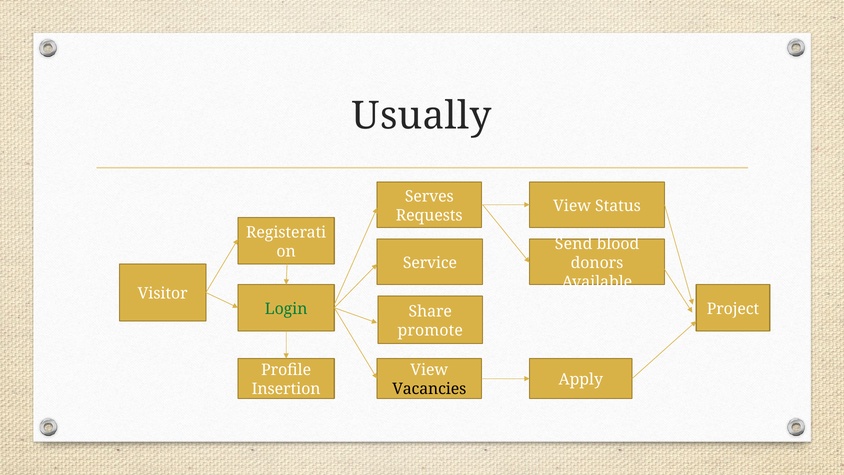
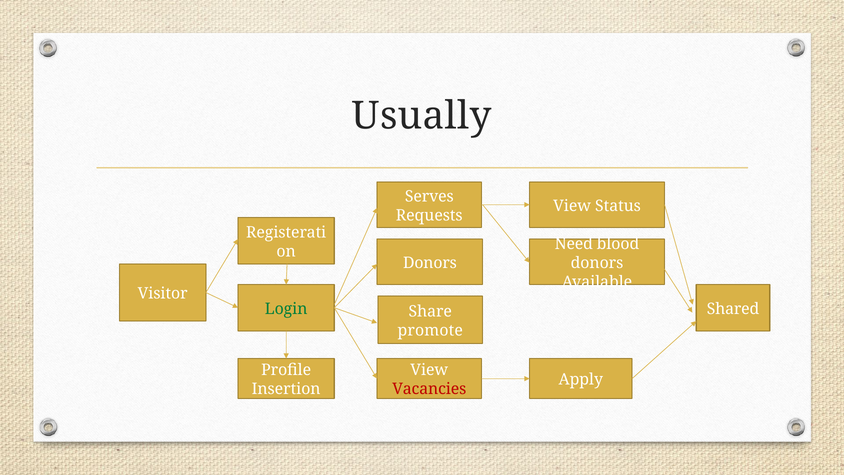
Send: Send -> Need
Service at (430, 263): Service -> Donors
Project: Project -> Shared
Vacancies colour: black -> red
